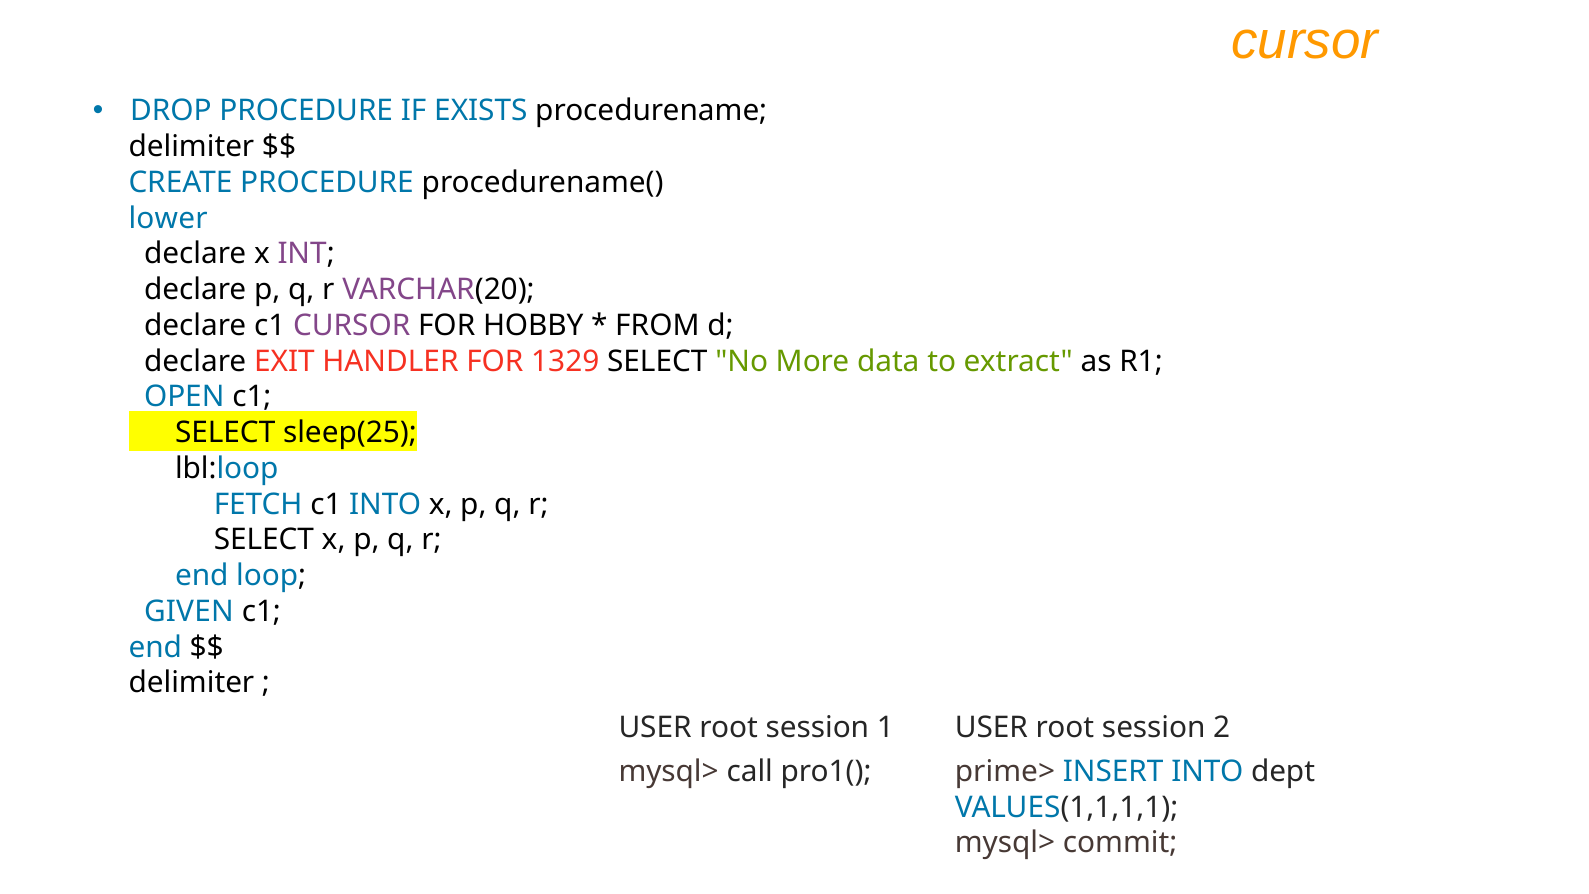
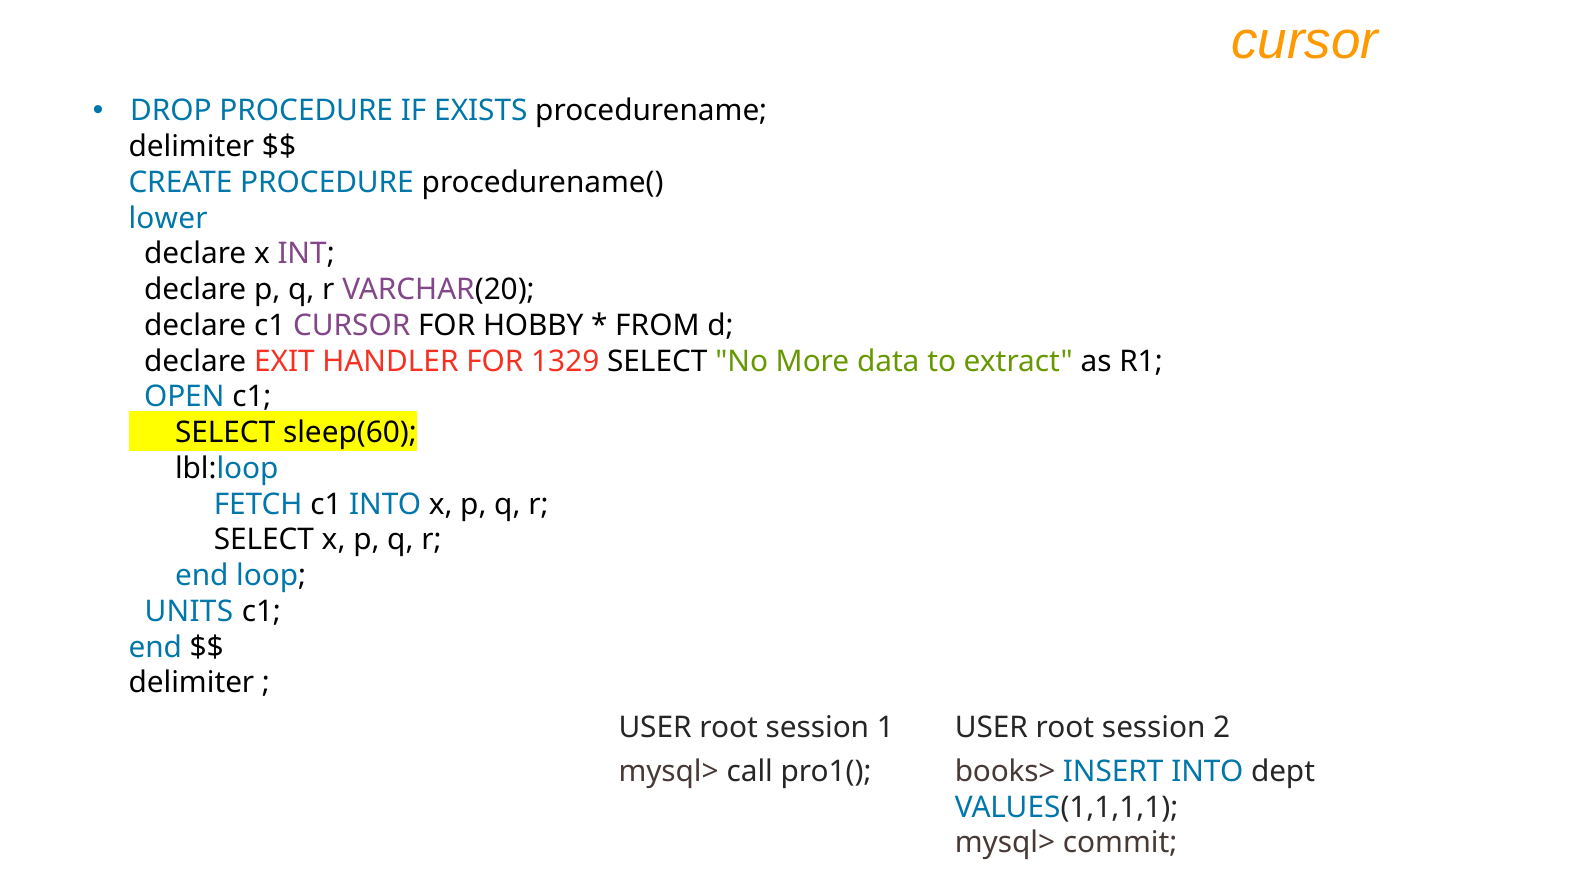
sleep(25: sleep(25 -> sleep(60
GIVEN: GIVEN -> UNITS
prime>: prime> -> books>
